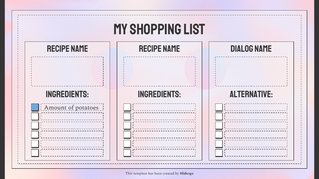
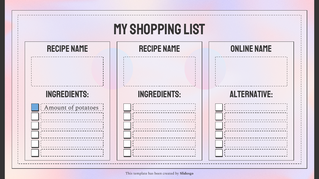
Dialog: Dialog -> Online
